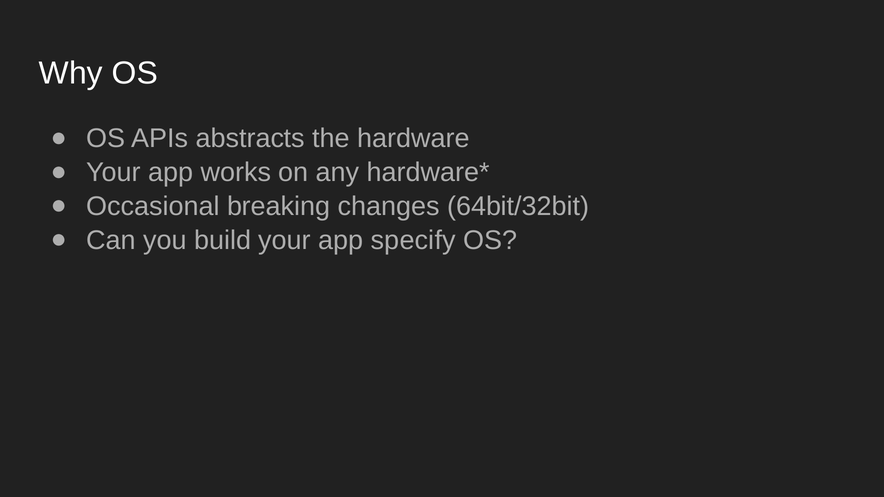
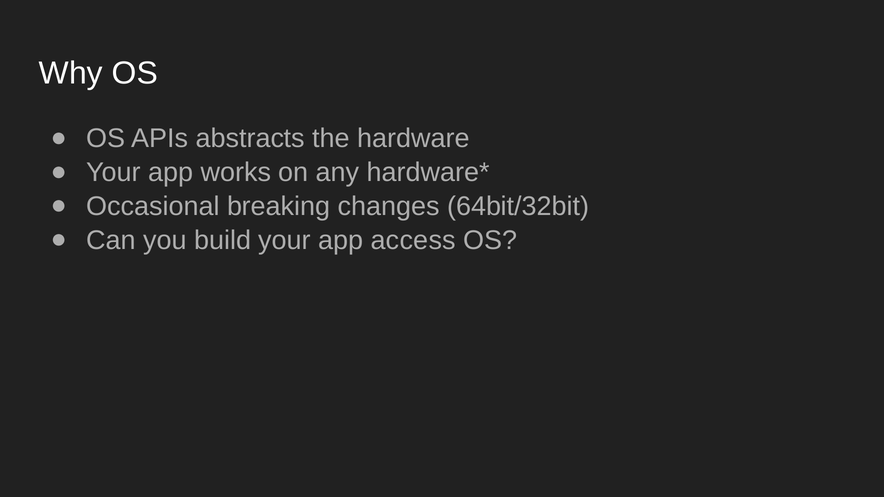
specify: specify -> access
